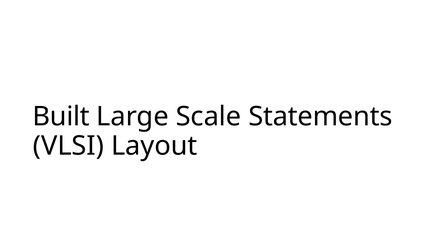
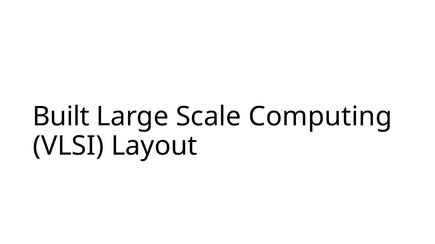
Statements: Statements -> Computing
